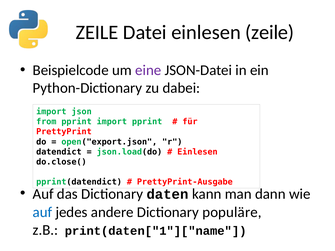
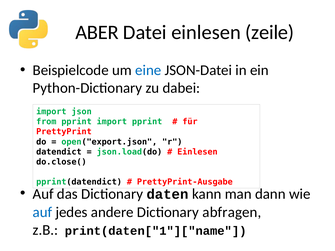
ZEILE at (97, 32): ZEILE -> ABER
eine colour: purple -> blue
populäre: populäre -> abfragen
